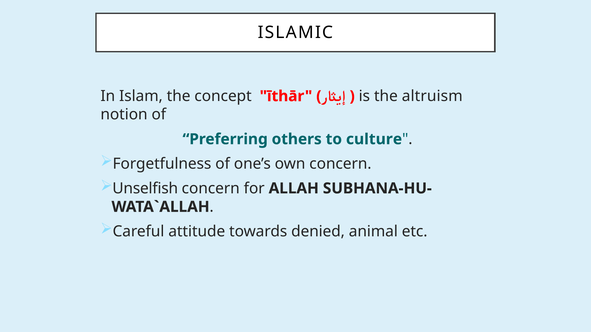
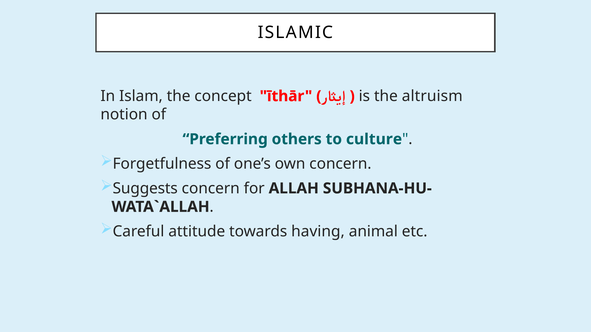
Unselfish: Unselfish -> Suggests
denied: denied -> having
